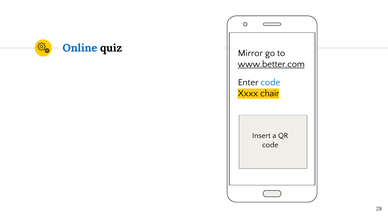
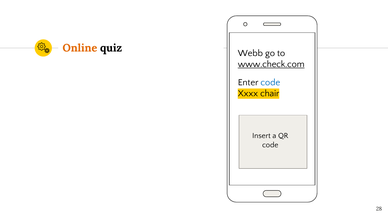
Online colour: blue -> orange
Mirror: Mirror -> Webb
www.better.com: www.better.com -> www.check.com
